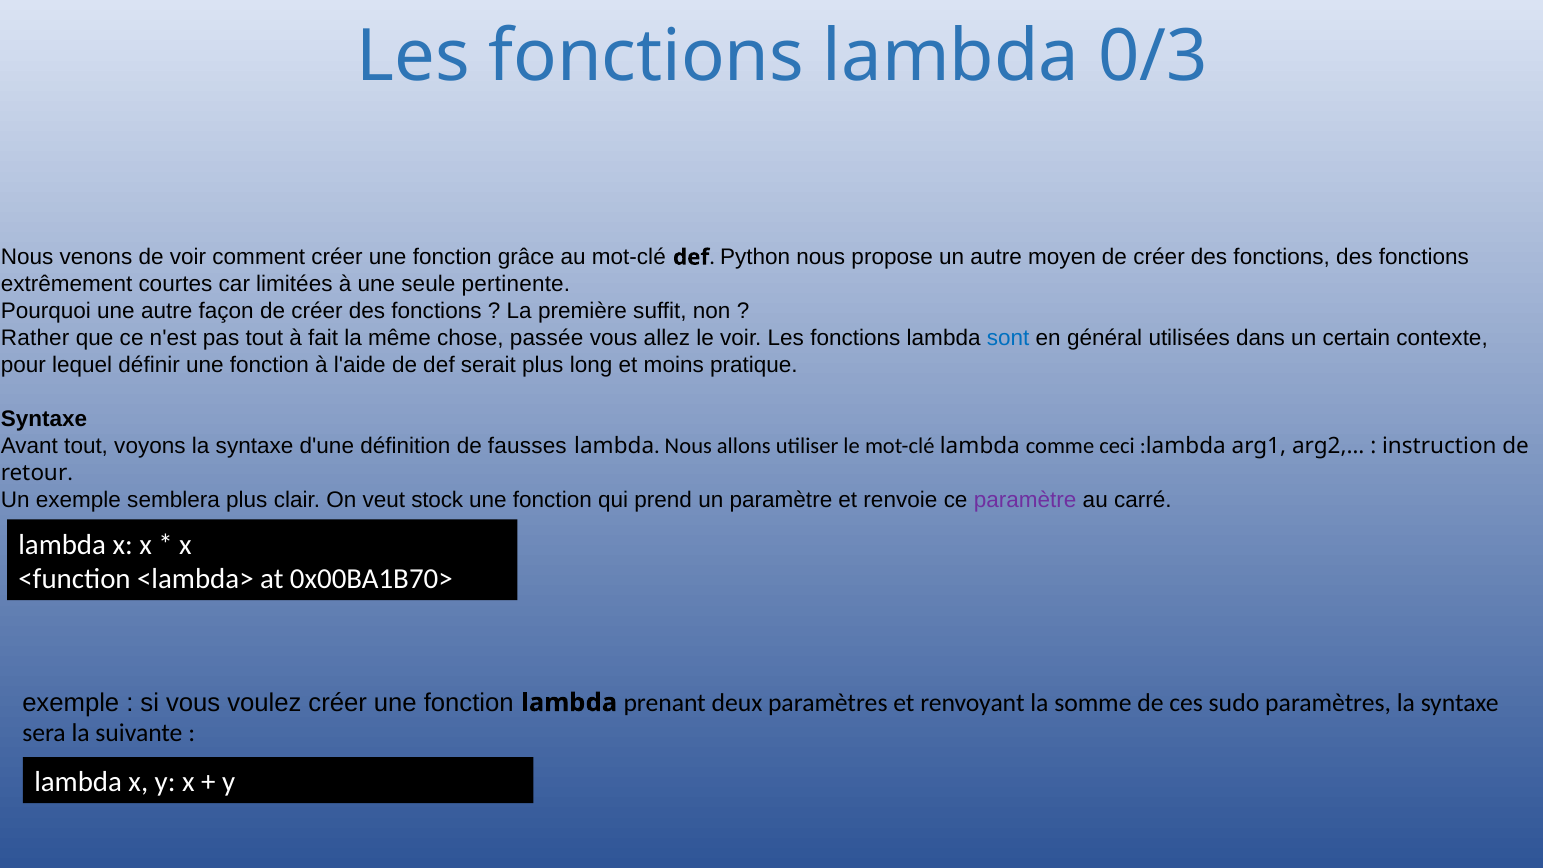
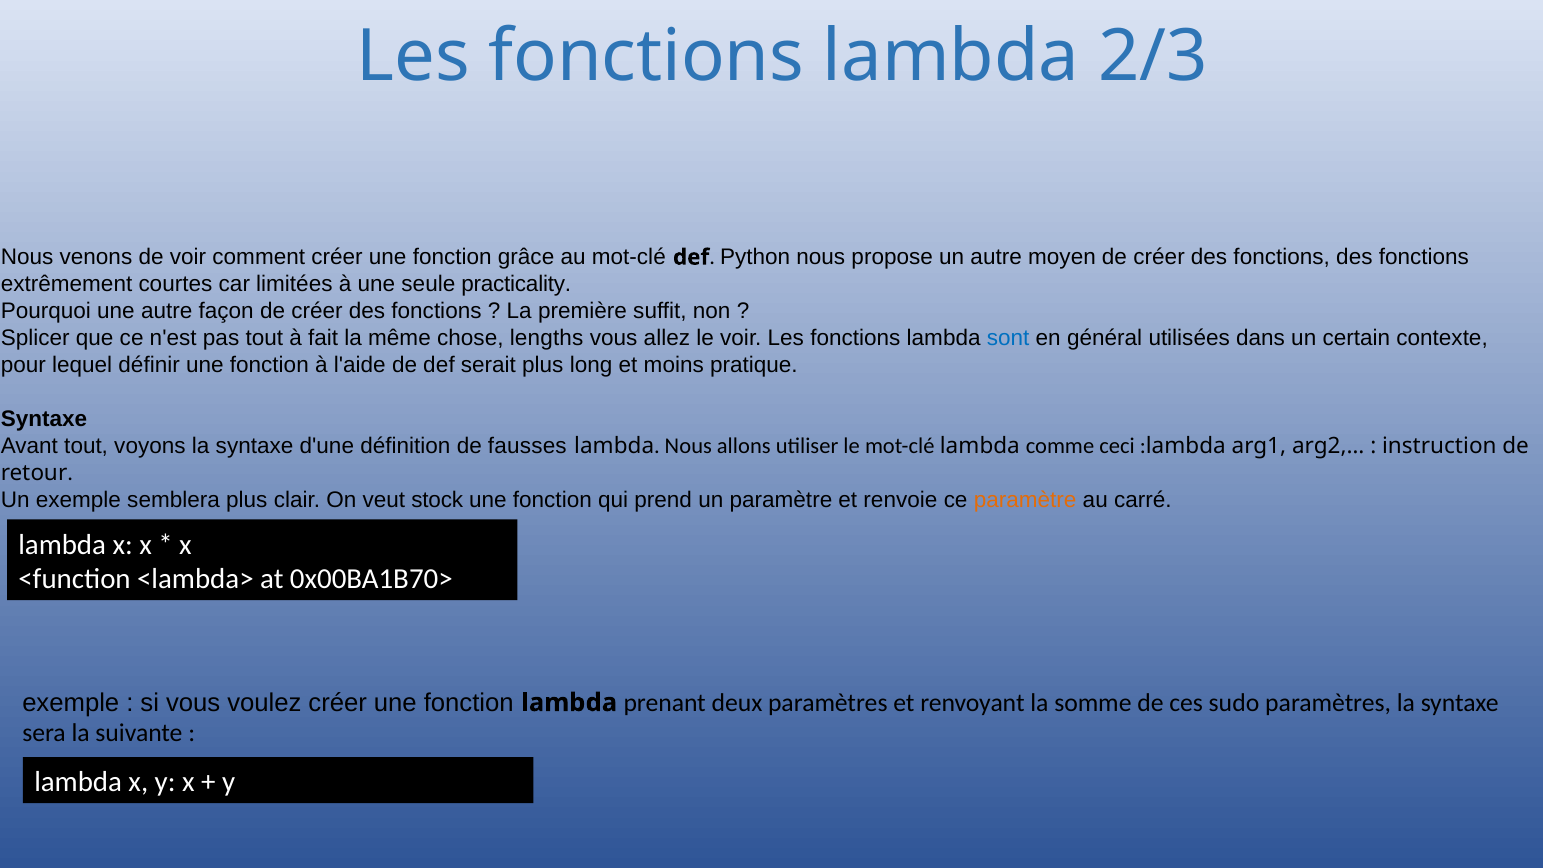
0/3: 0/3 -> 2/3
pertinente: pertinente -> practicality
Rather: Rather -> Splicer
passée: passée -> lengths
paramètre at (1025, 500) colour: purple -> orange
